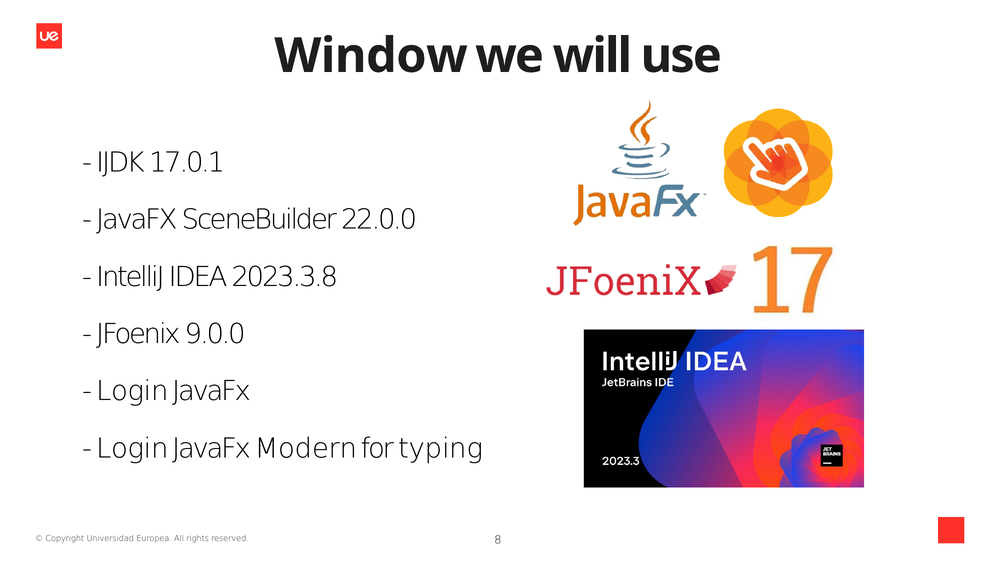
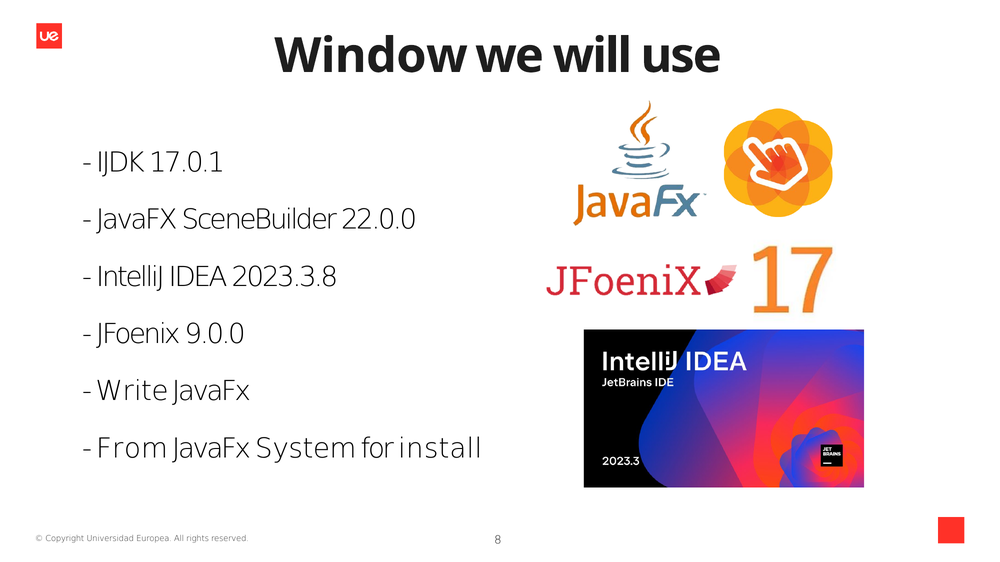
Login at (132, 392): Login -> Write
Login at (132, 449): Login -> From
Modern: Modern -> System
typing: typing -> install
